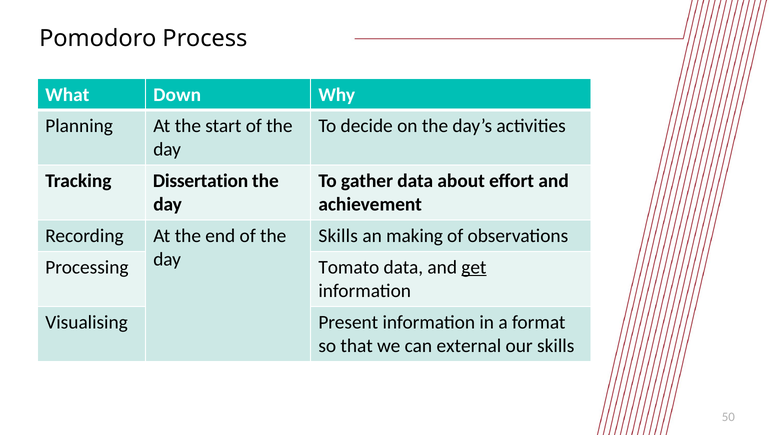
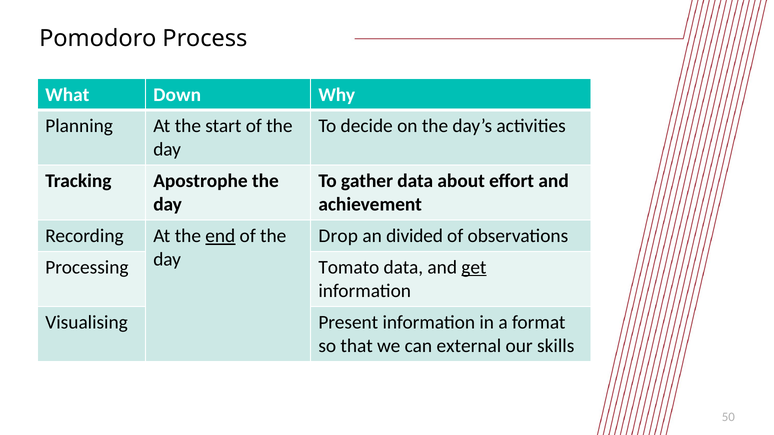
Dissertation: Dissertation -> Apostrophe
end underline: none -> present
Skills at (338, 236): Skills -> Drop
making: making -> divided
